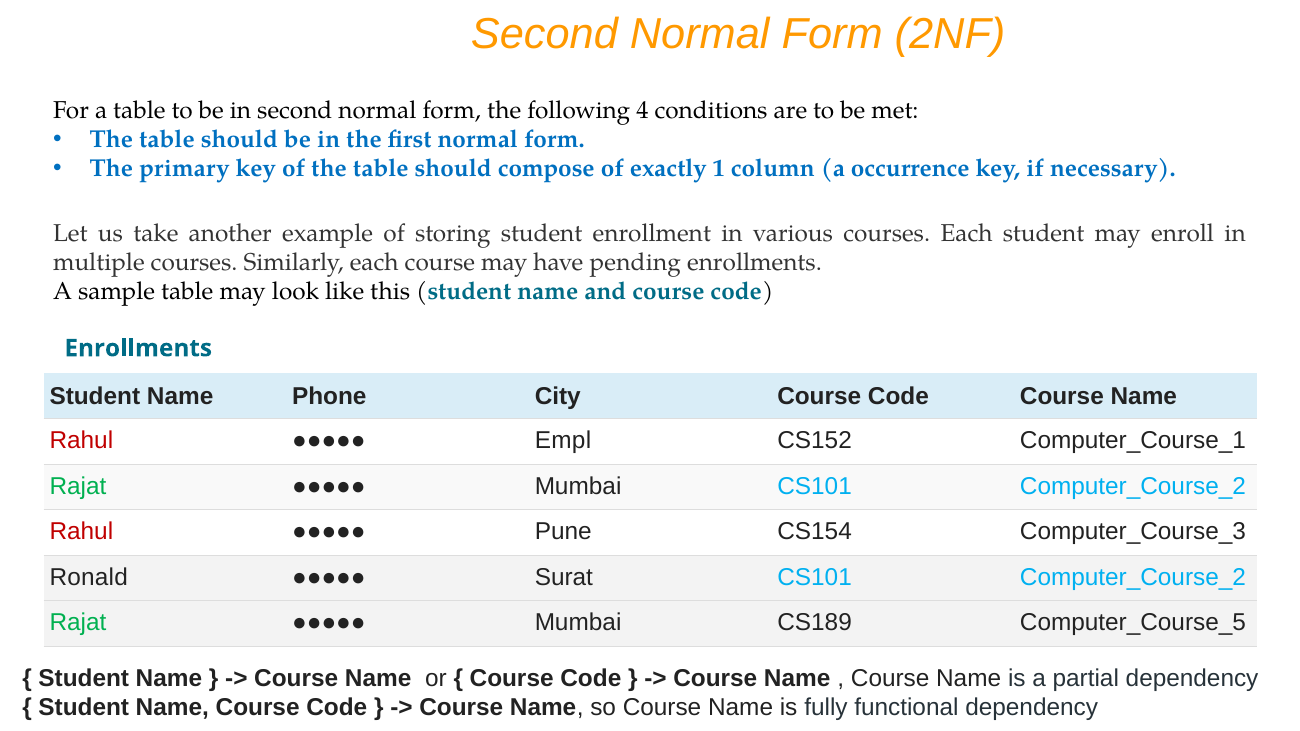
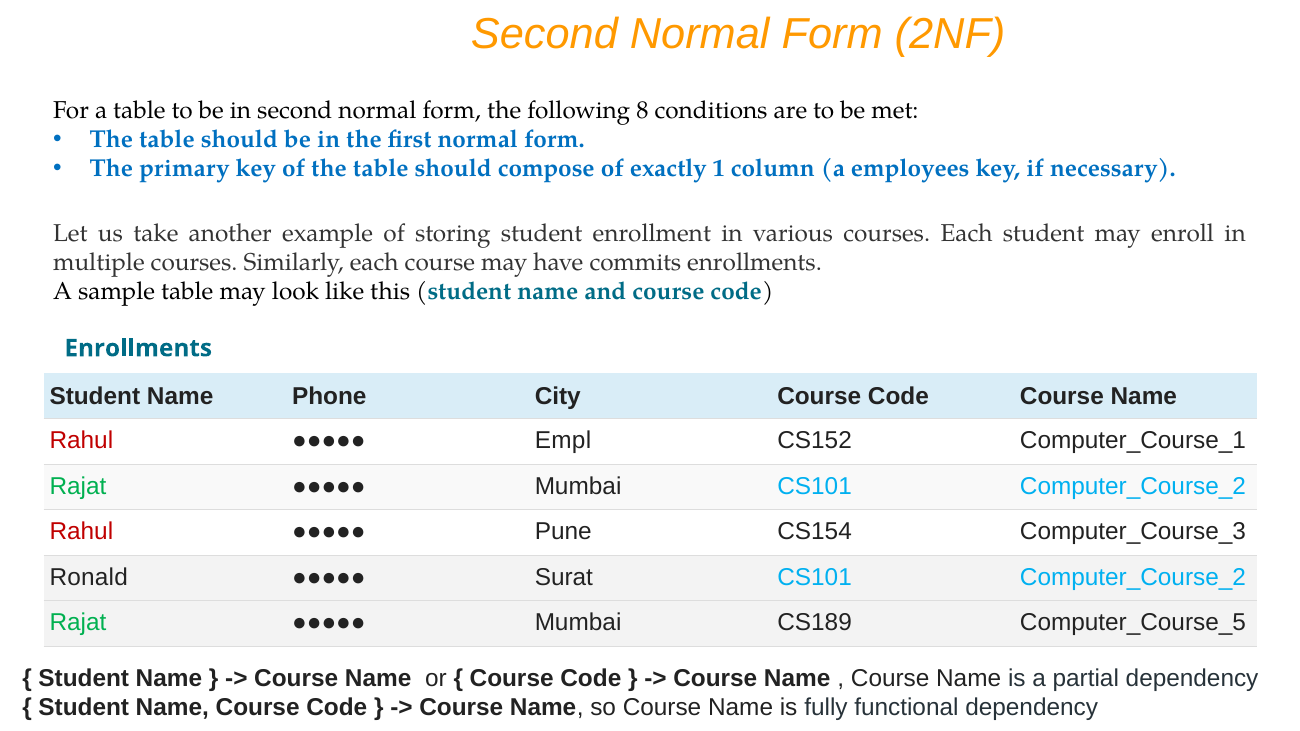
4: 4 -> 8
occurrence: occurrence -> employees
pending: pending -> commits
